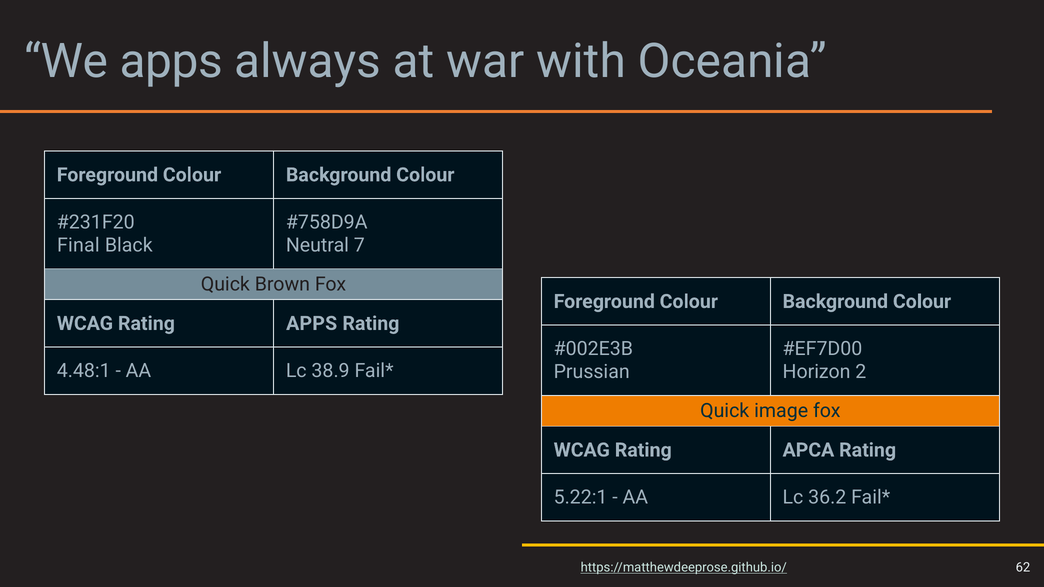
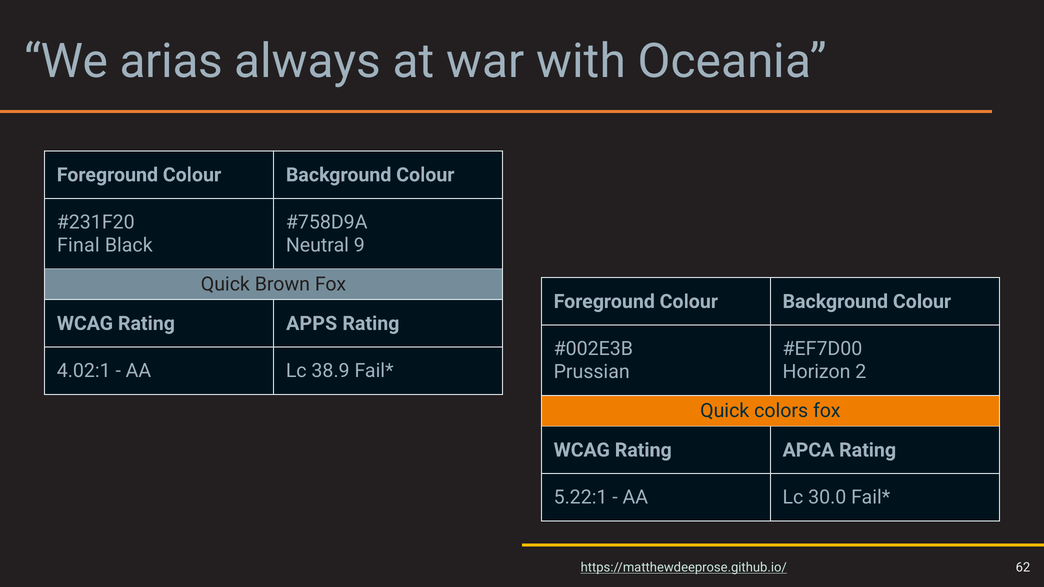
We apps: apps -> arias
7: 7 -> 9
4.48:1: 4.48:1 -> 4.02:1
image: image -> colors
36.2: 36.2 -> 30.0
